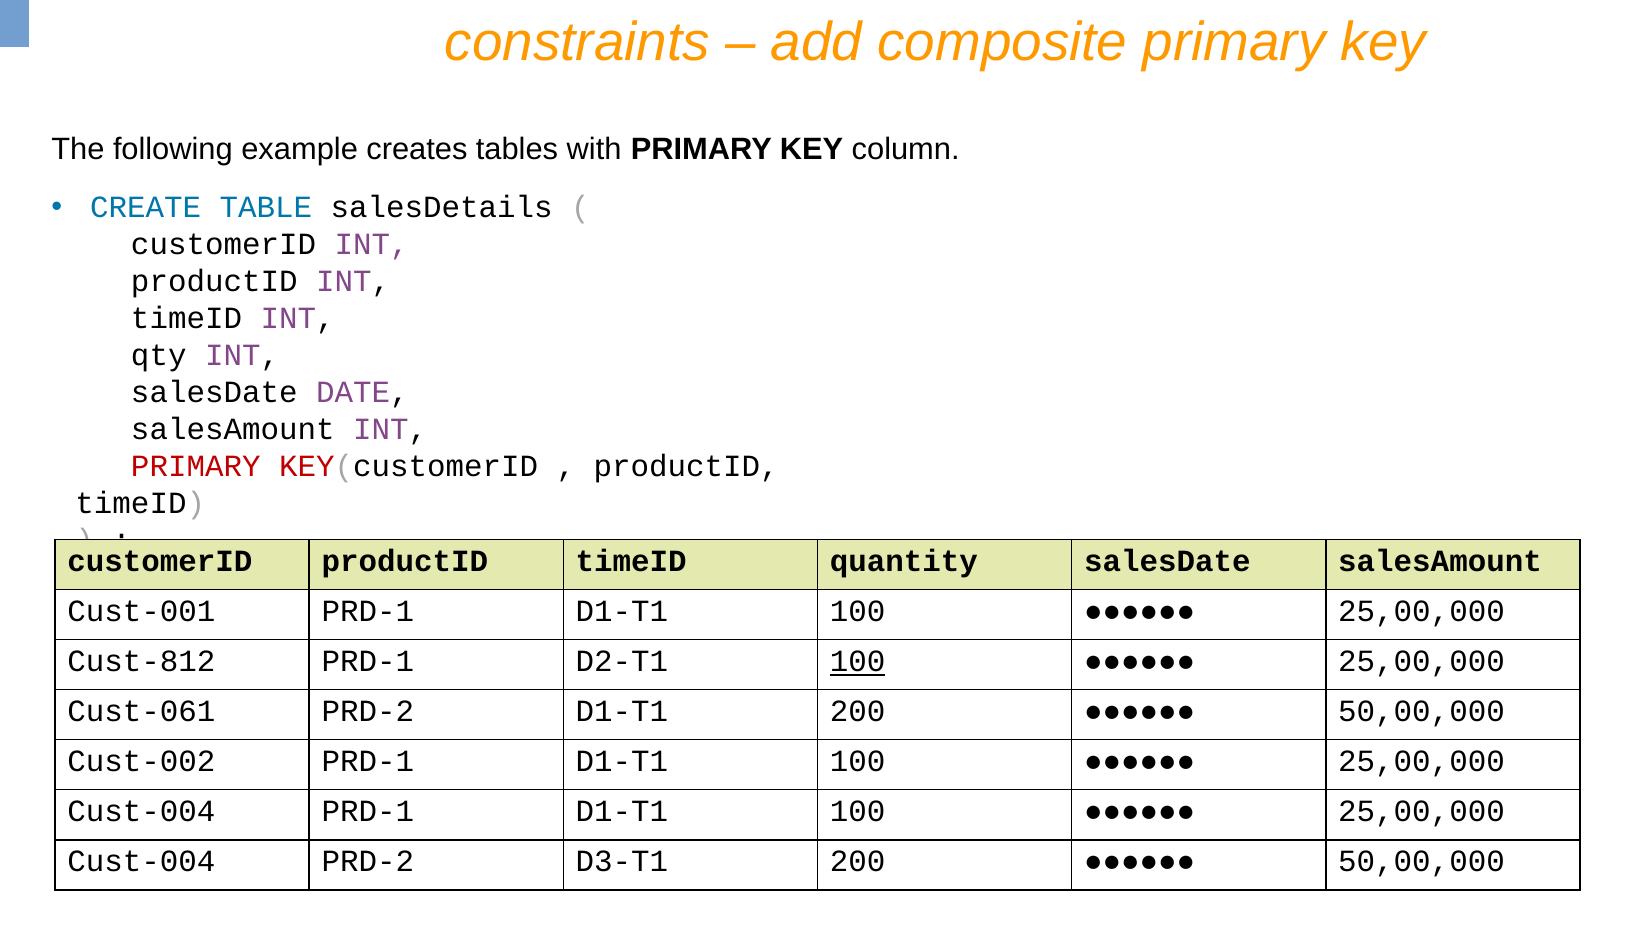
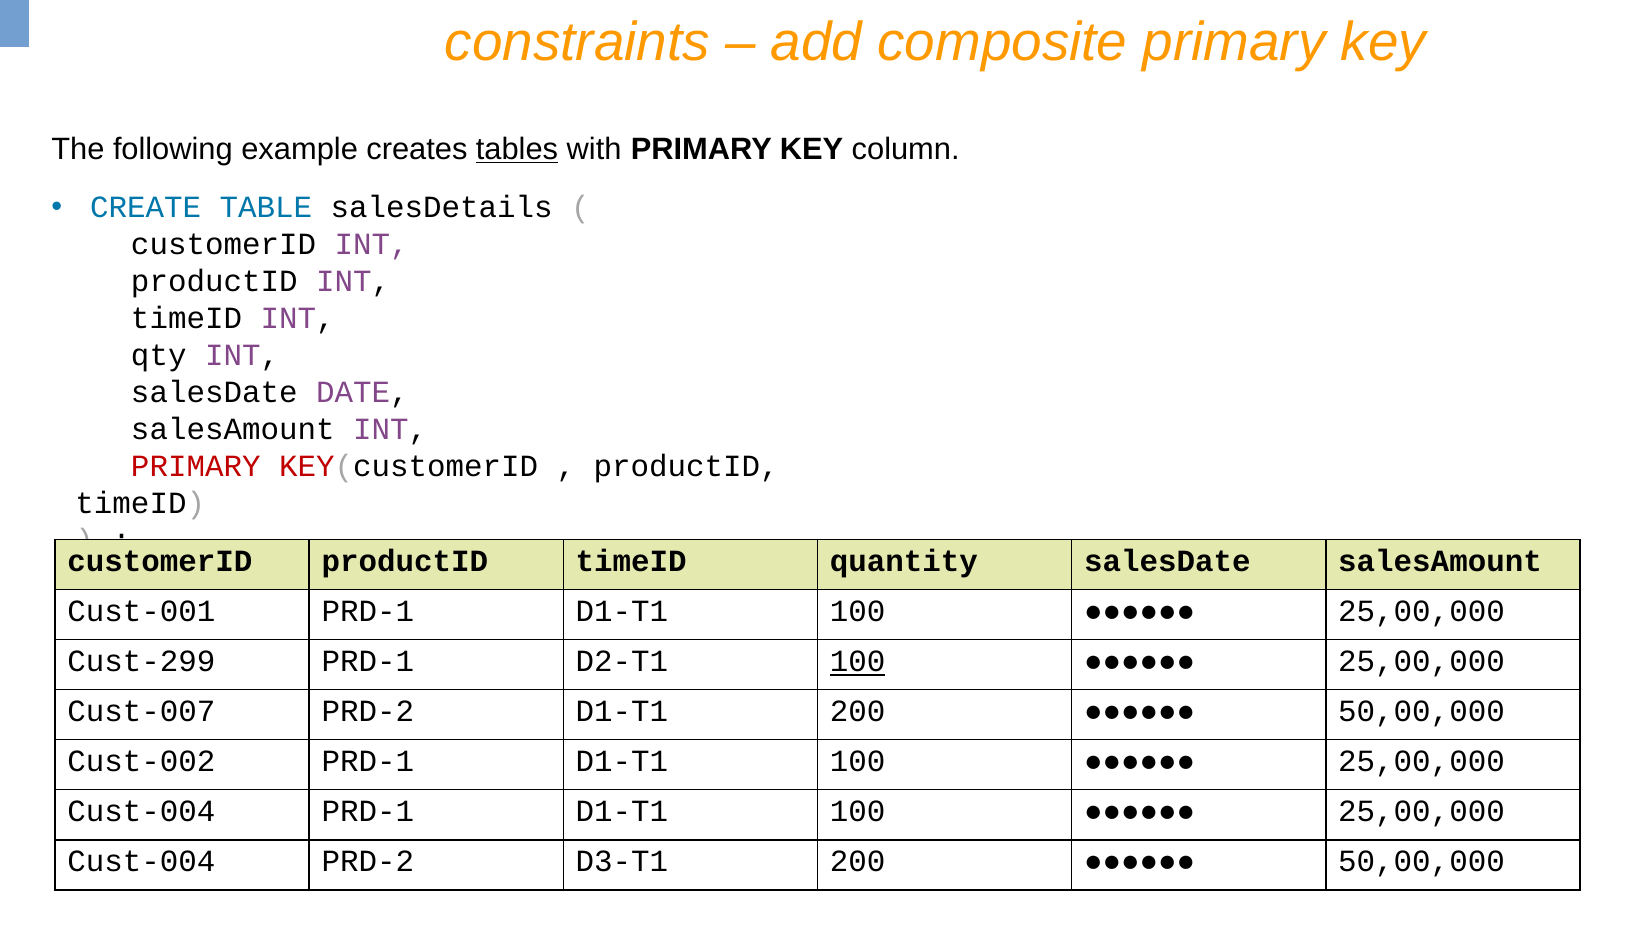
tables underline: none -> present
Cust-812: Cust-812 -> Cust-299
Cust-061: Cust-061 -> Cust-007
